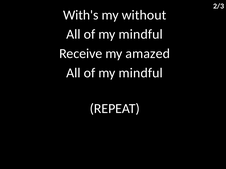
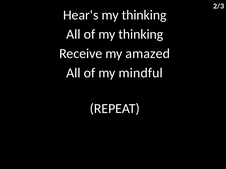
With's: With's -> Hear's
without at (144, 15): without -> thinking
mindful at (141, 34): mindful -> thinking
